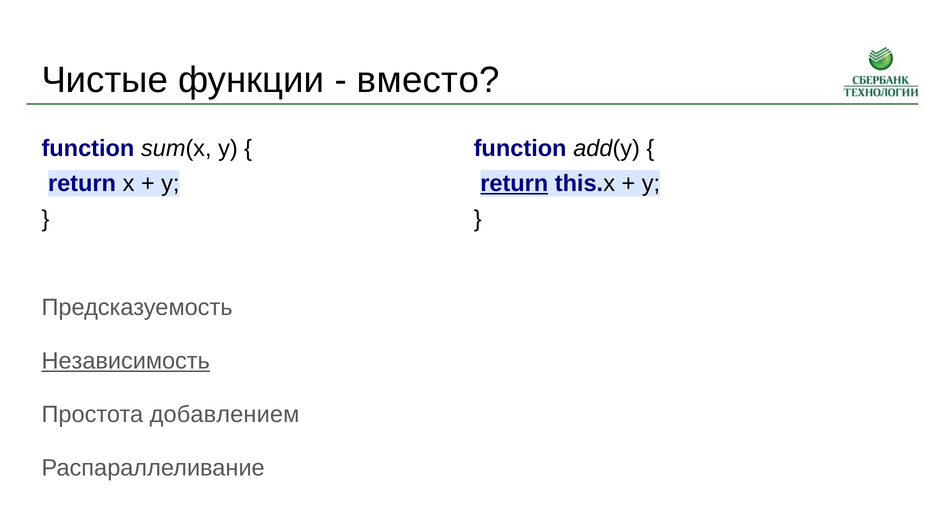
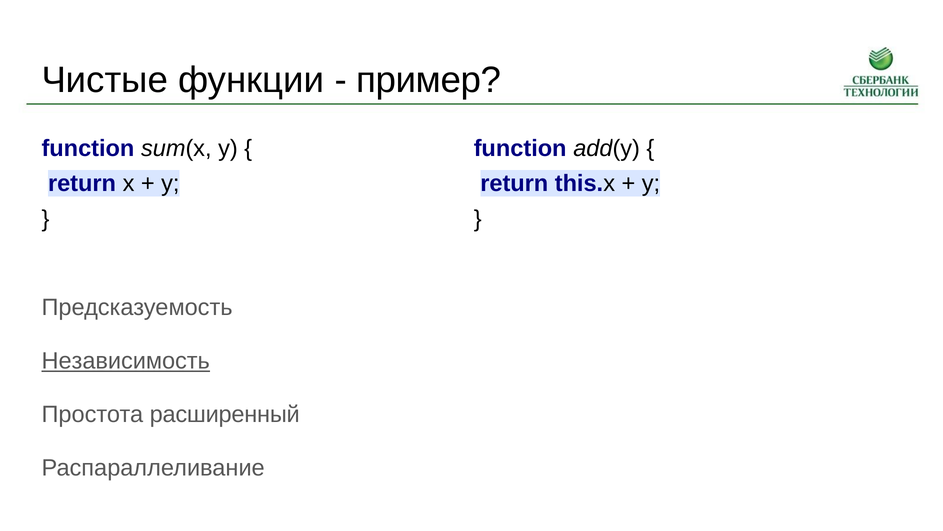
вместо: вместо -> пример
return at (514, 183) underline: present -> none
добавлением: добавлением -> расширенный
